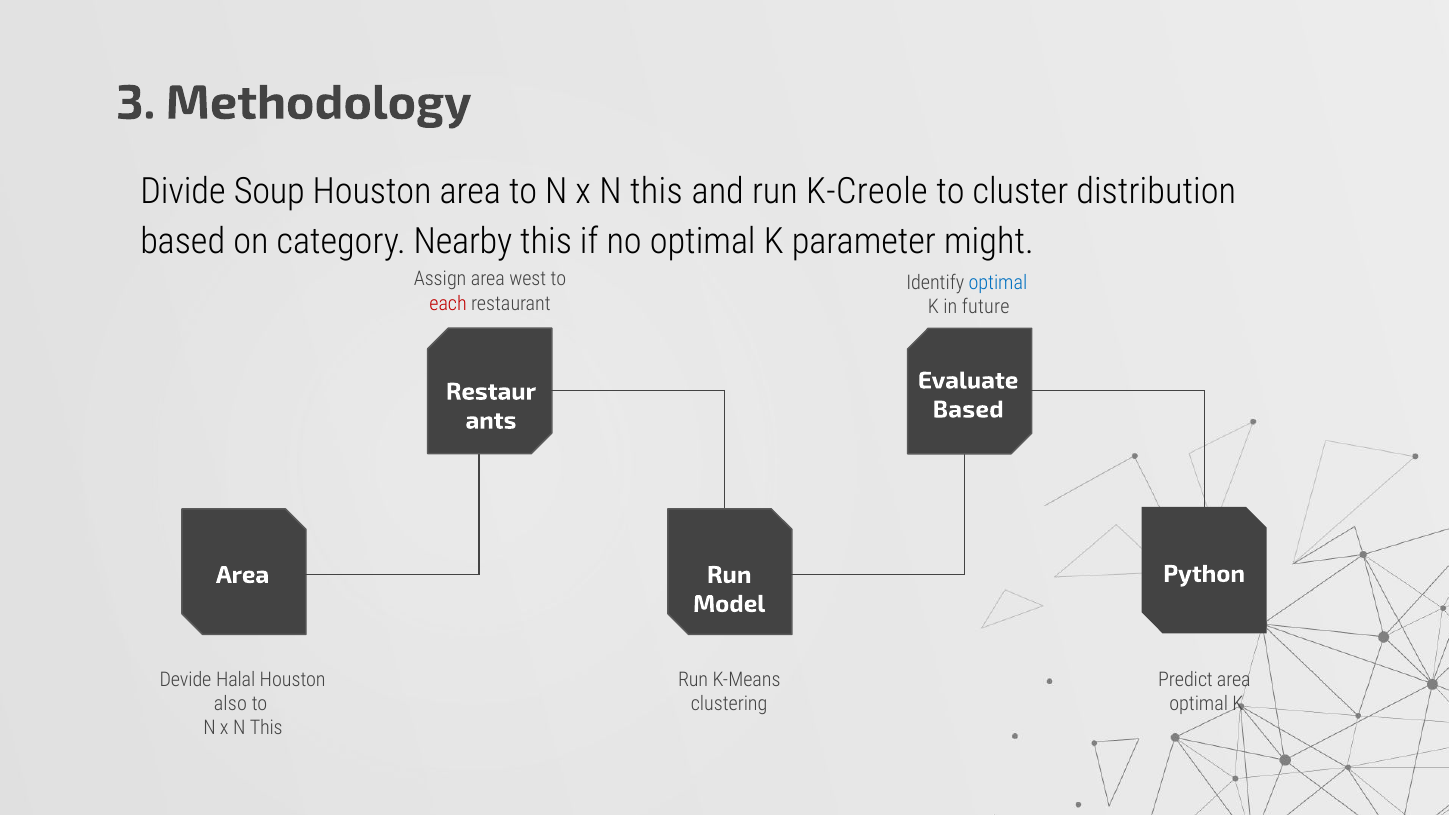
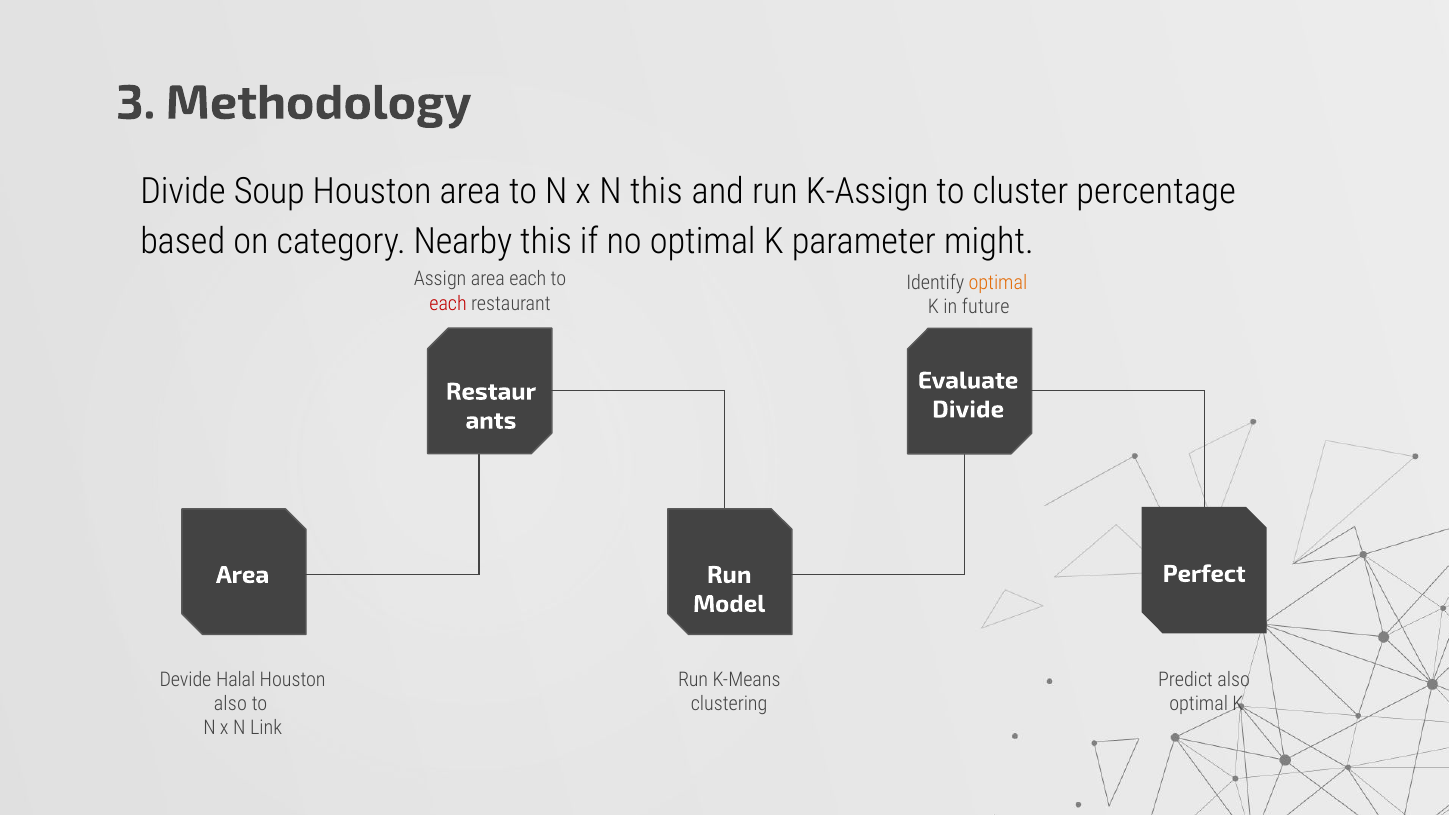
K-Creole: K-Creole -> K-Assign
distribution: distribution -> percentage
area west: west -> each
optimal at (998, 283) colour: blue -> orange
Based at (968, 410): Based -> Divide
Python: Python -> Perfect
Predict area: area -> also
This at (266, 728): This -> Link
